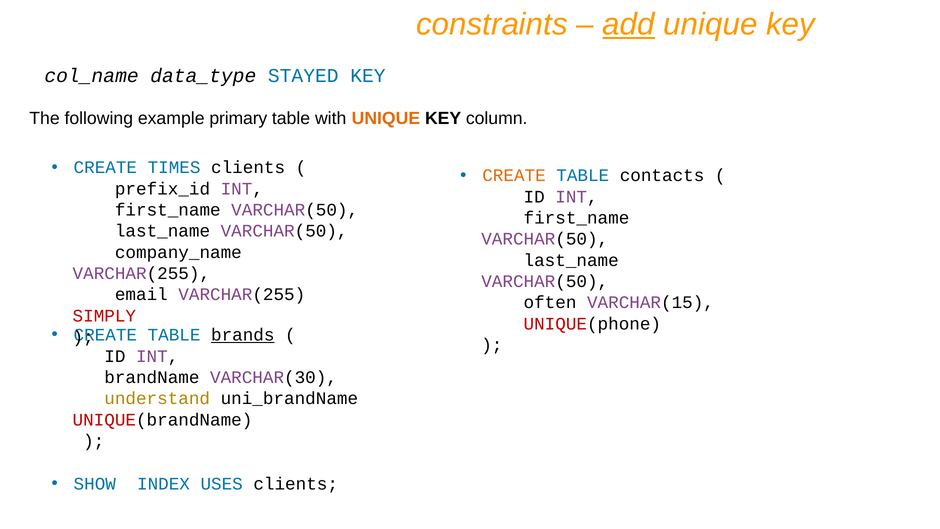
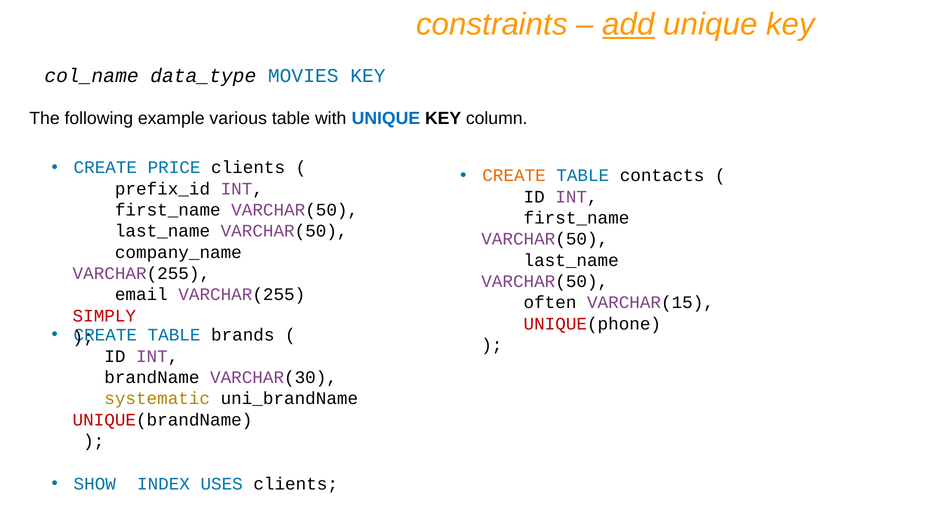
STAYED: STAYED -> MOVIES
primary: primary -> various
UNIQUE at (386, 119) colour: orange -> blue
TIMES: TIMES -> PRICE
brands underline: present -> none
understand: understand -> systematic
